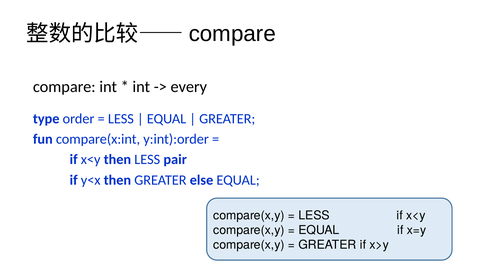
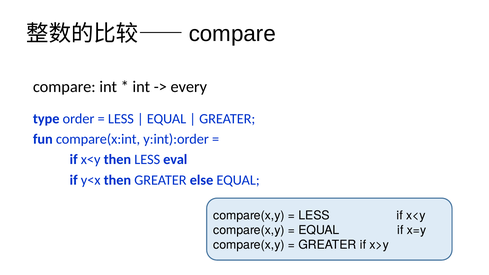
pair: pair -> eval
